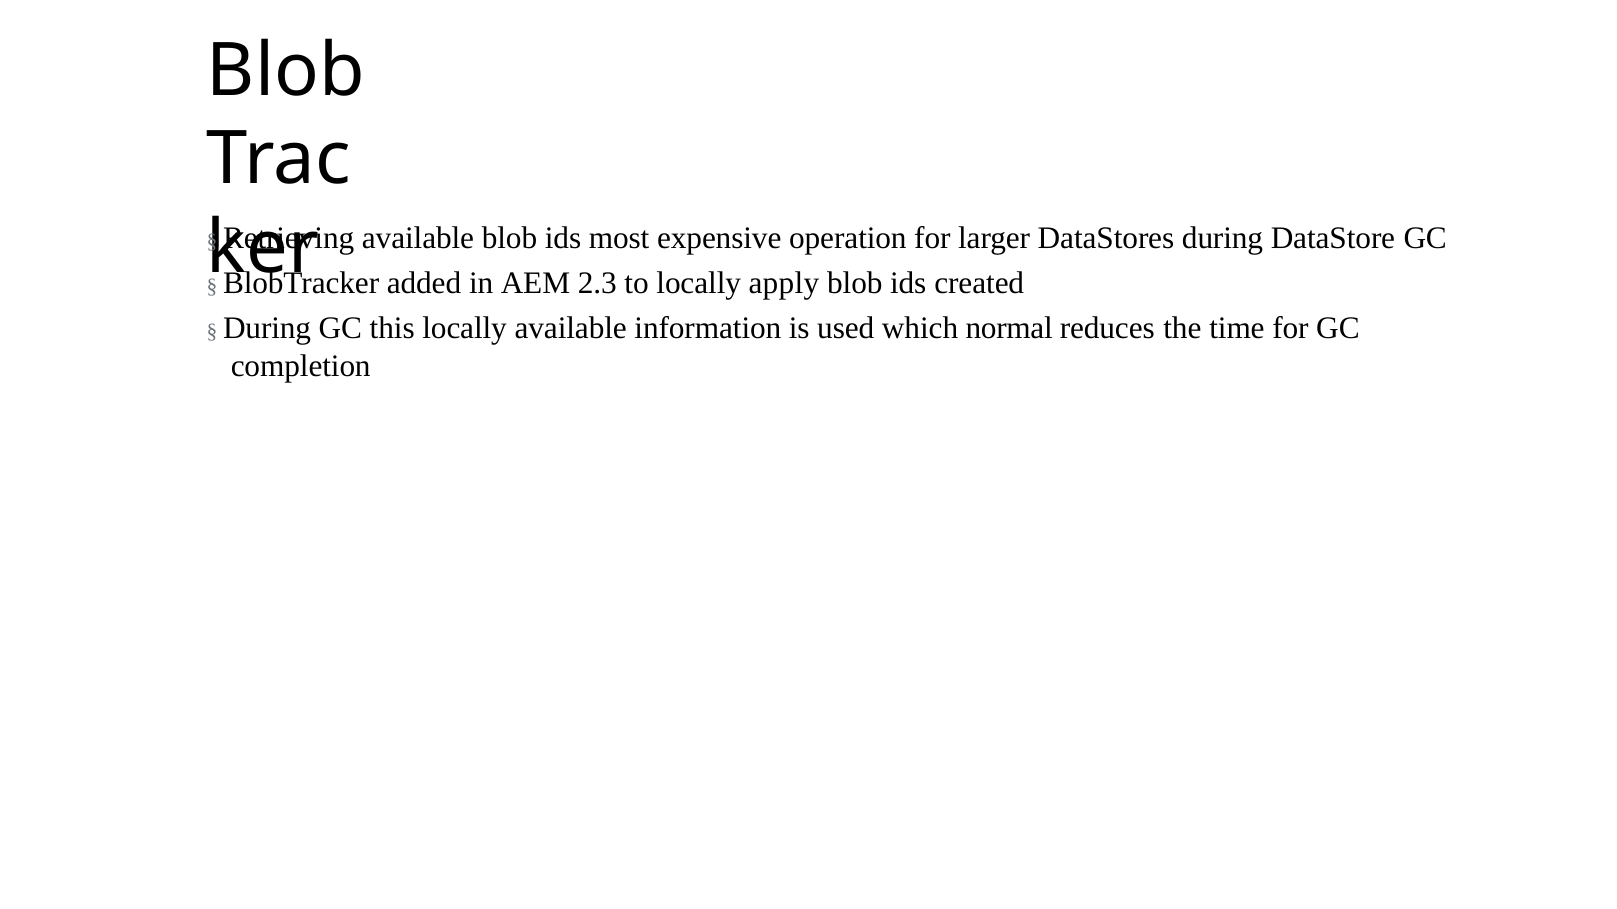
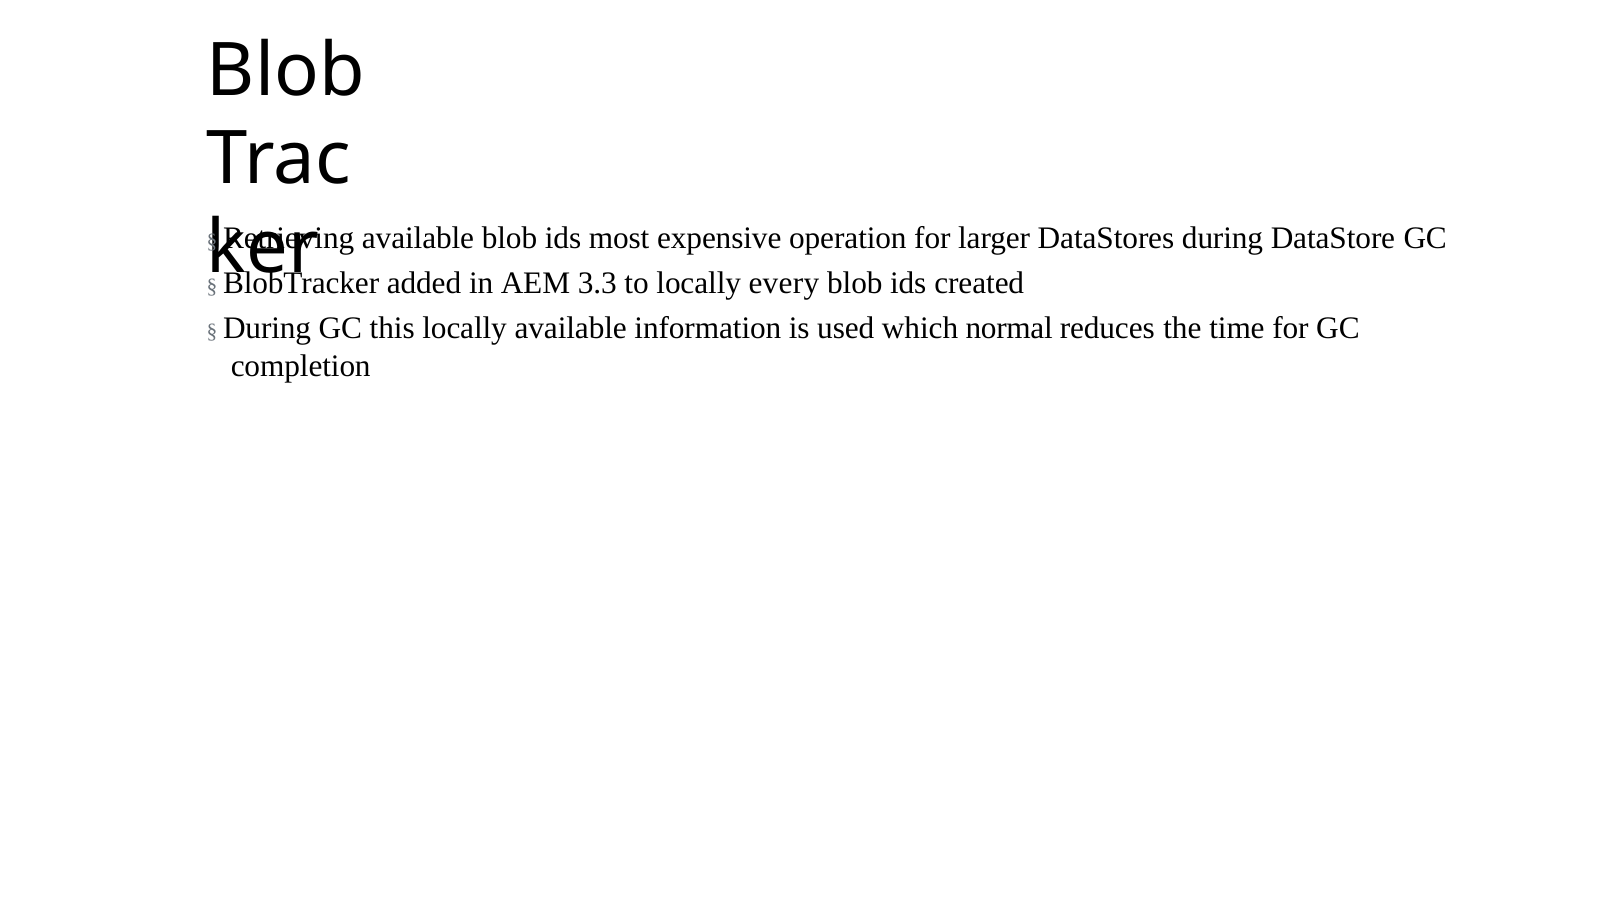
2.3: 2.3 -> 3.3
apply: apply -> every
